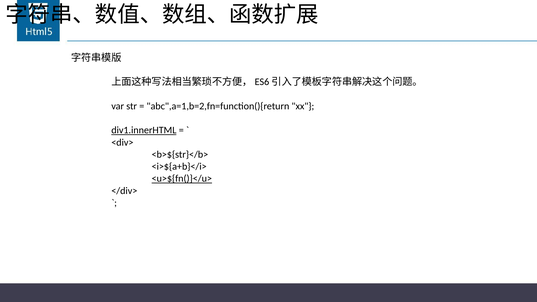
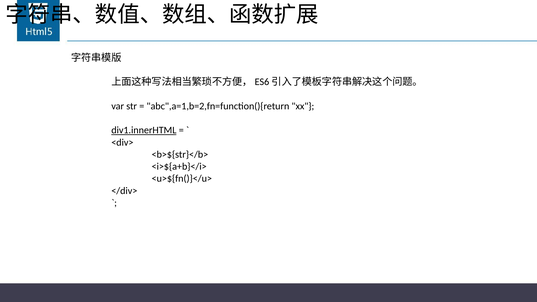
<u>${fn()}</u> underline: present -> none
